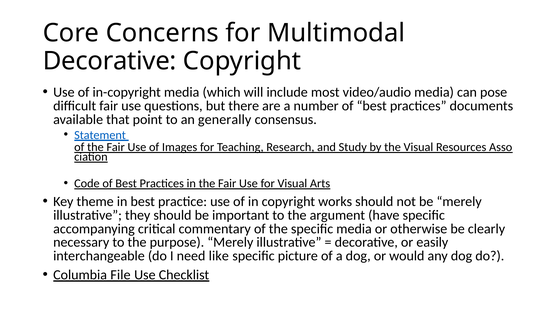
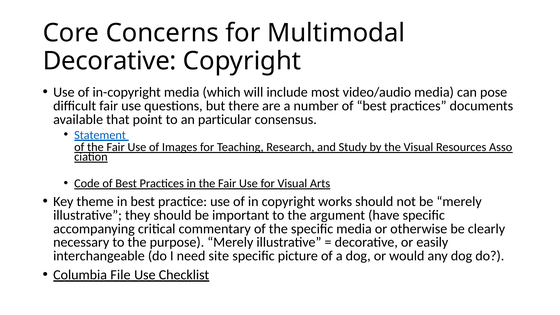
generally: generally -> particular
like: like -> site
